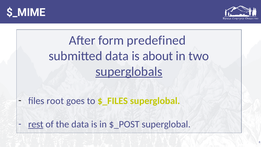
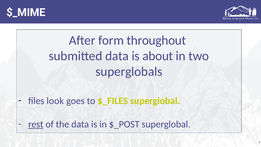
predefined: predefined -> throughout
superglobals underline: present -> none
root: root -> look
